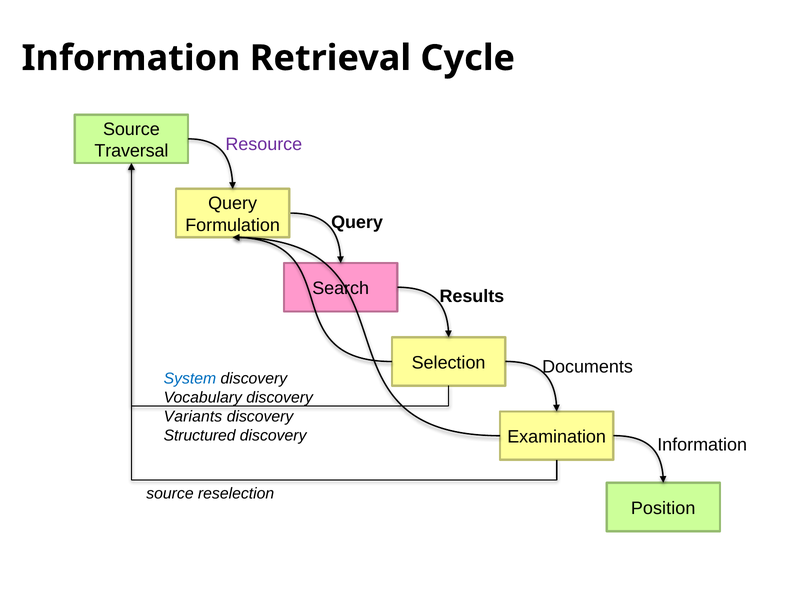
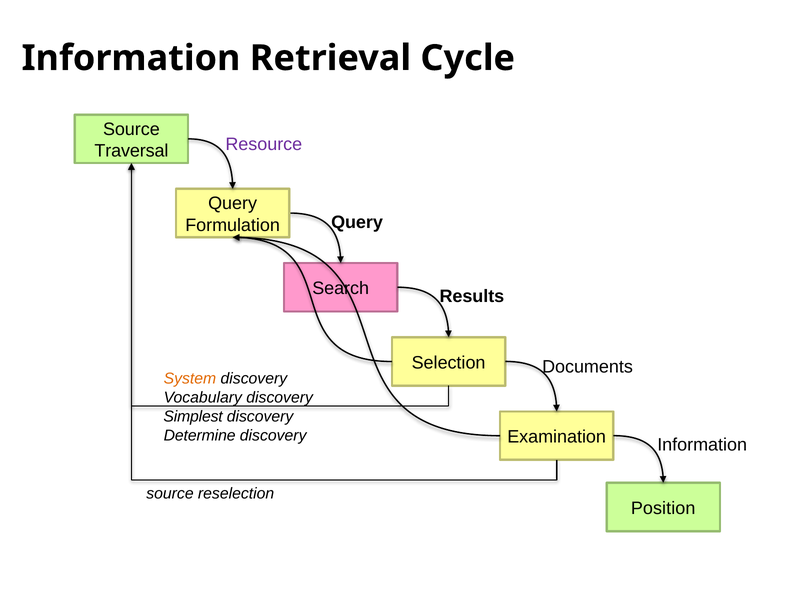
System colour: blue -> orange
Variants: Variants -> Simplest
Structured: Structured -> Determine
